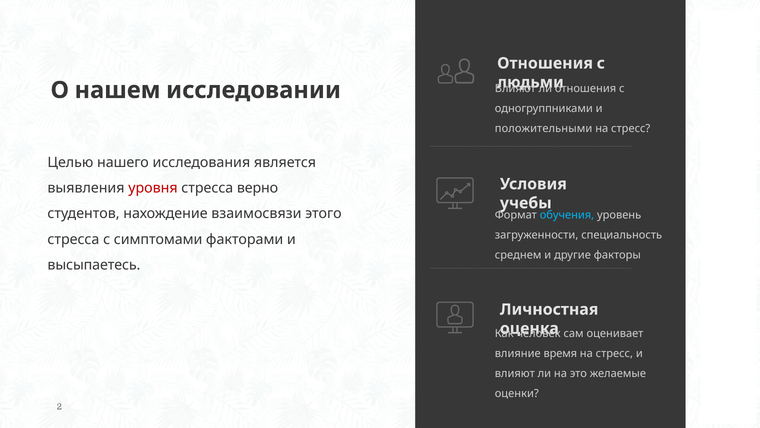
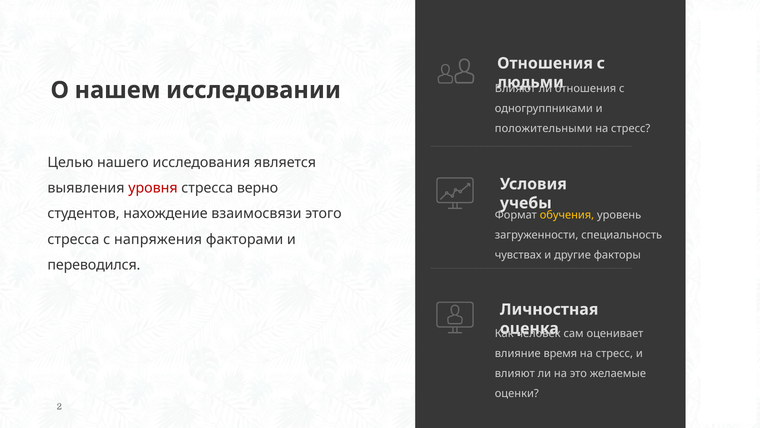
обучения colour: light blue -> yellow
симптомами: симптомами -> напряжения
среднем: среднем -> чувствах
высыпаетесь: высыпаетесь -> переводился
